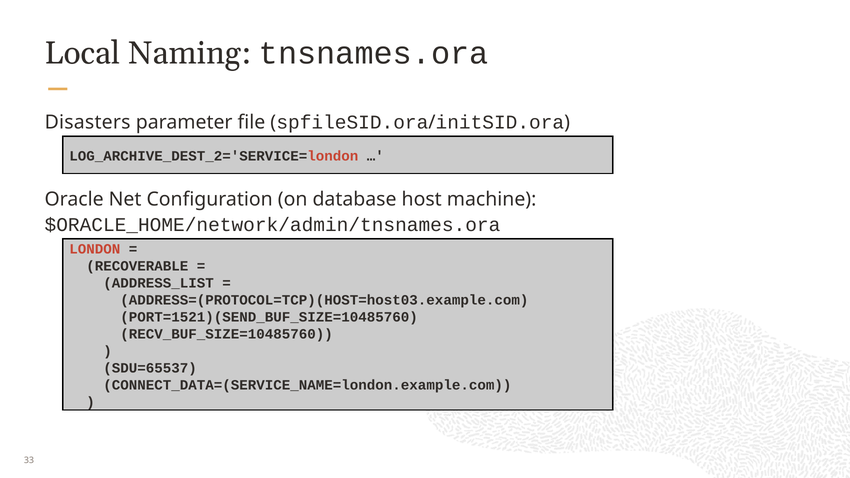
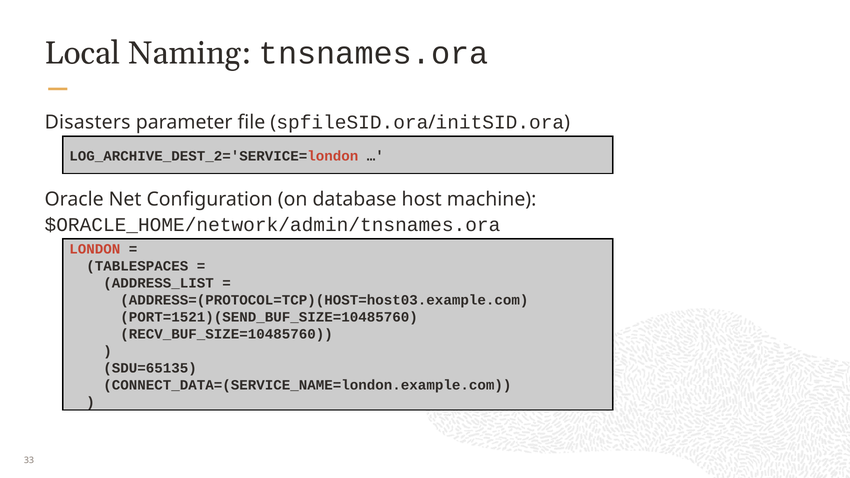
RECOVERABLE: RECOVERABLE -> TABLESPACES
SDU=65537: SDU=65537 -> SDU=65135
